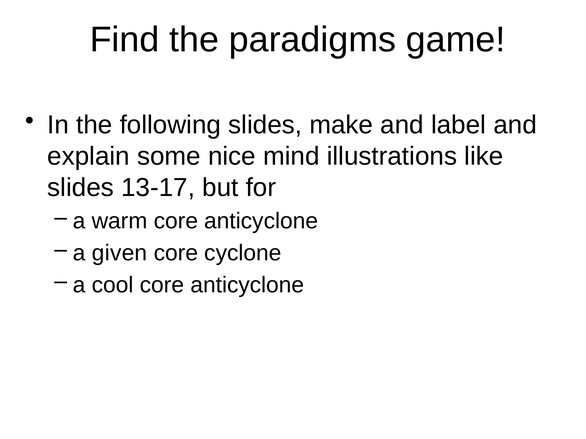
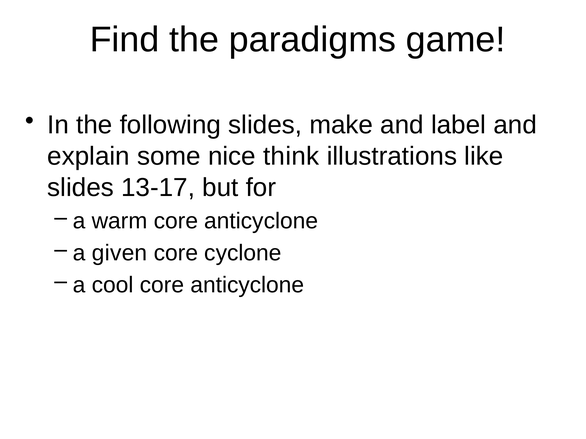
mind: mind -> think
